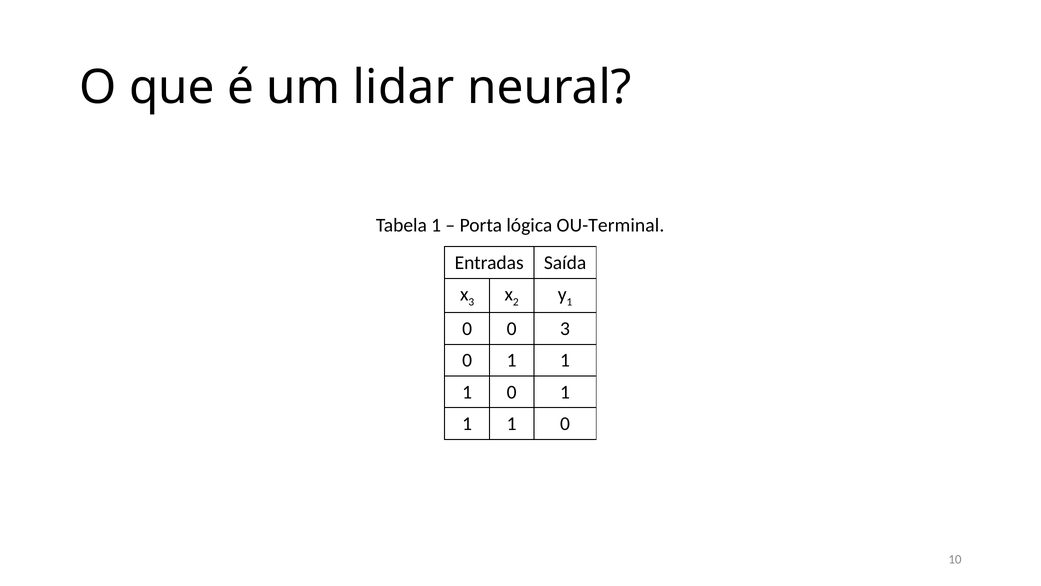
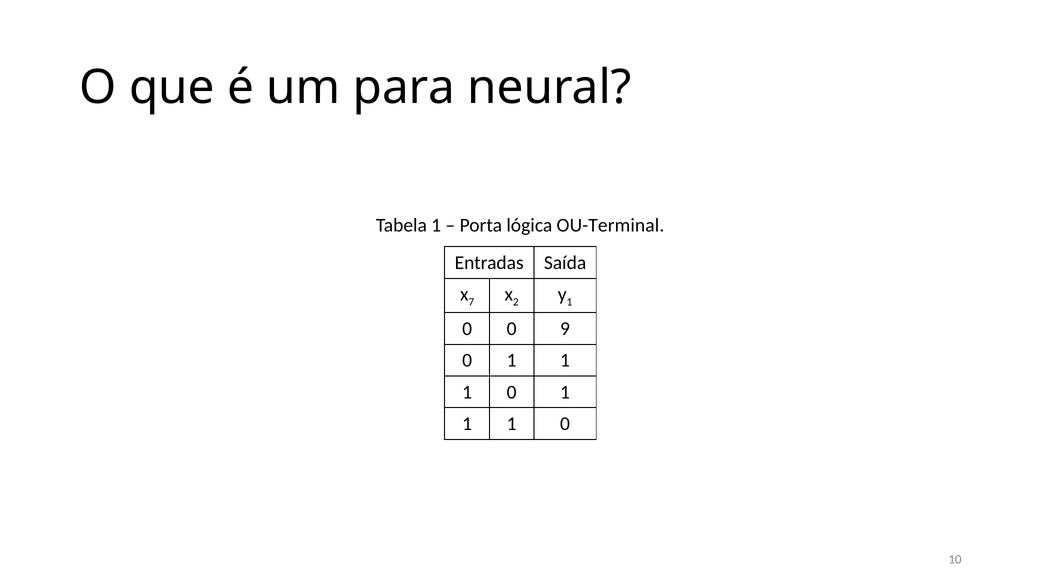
lidar: lidar -> para
3 at (471, 302): 3 -> 7
0 3: 3 -> 9
